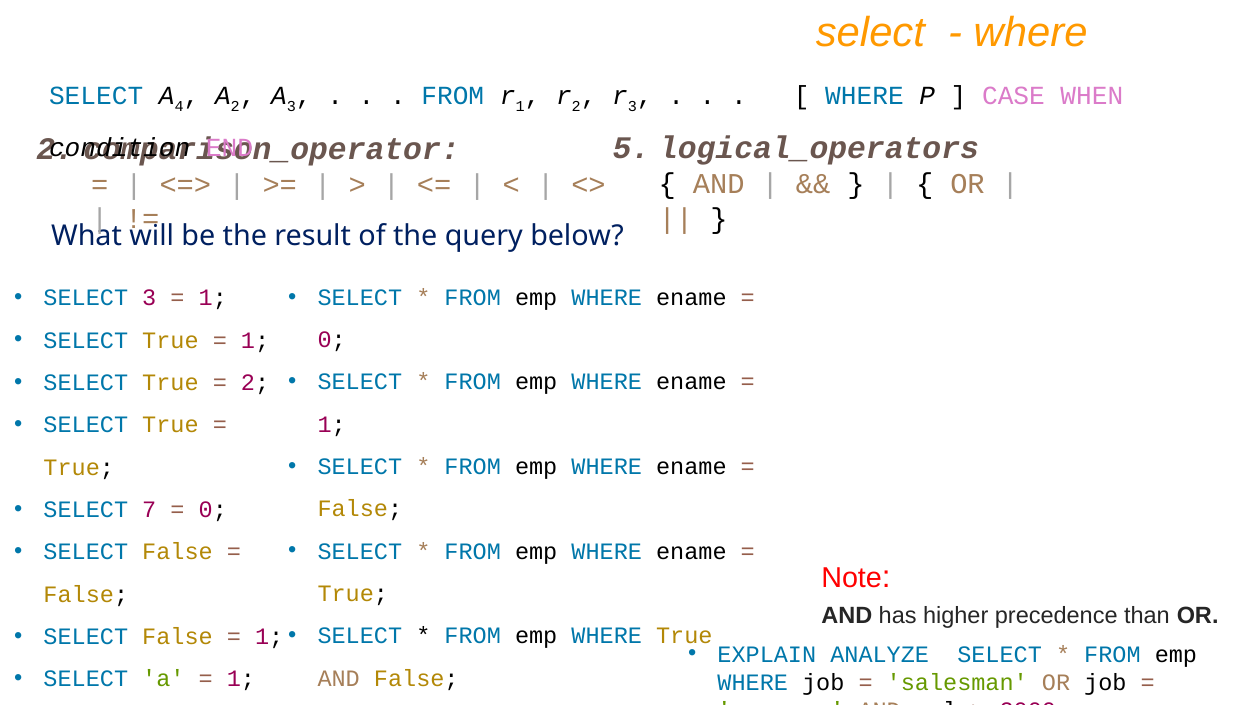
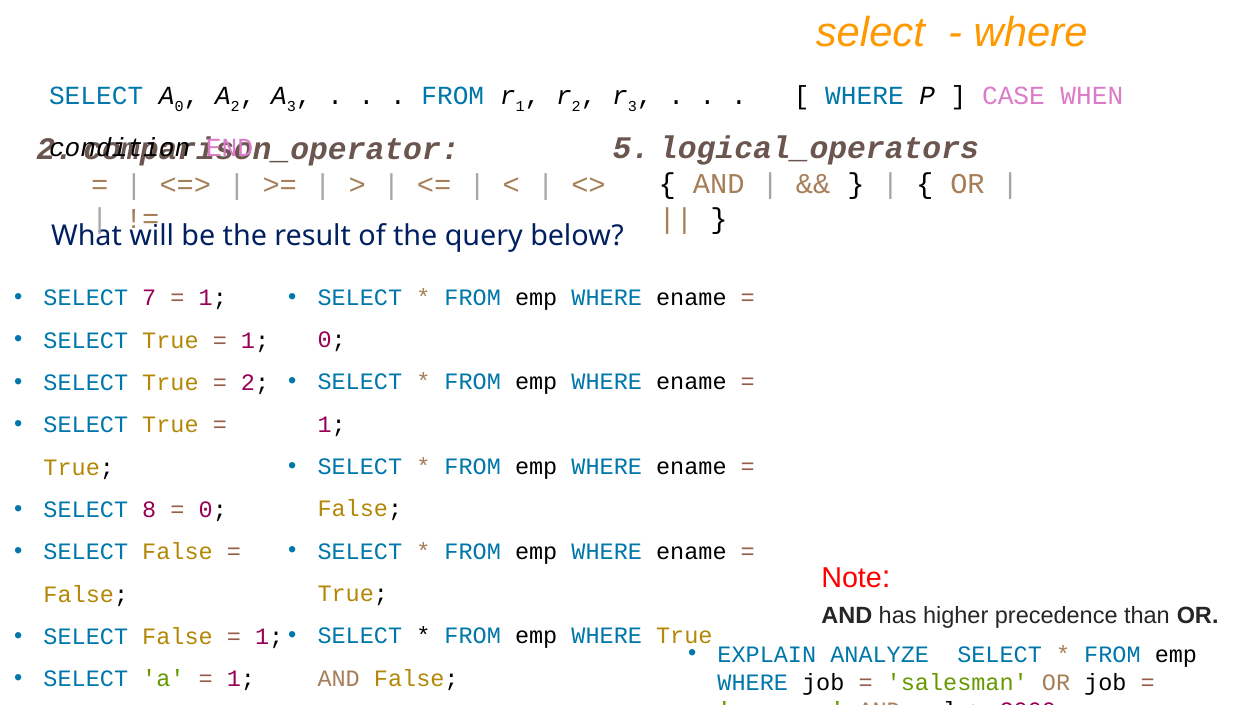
A 4: 4 -> 0
SELECT 3: 3 -> 7
7: 7 -> 8
